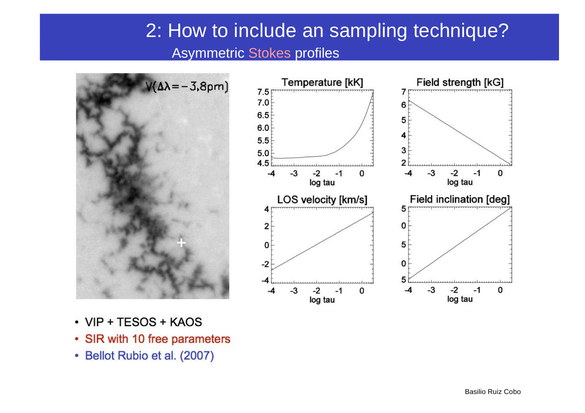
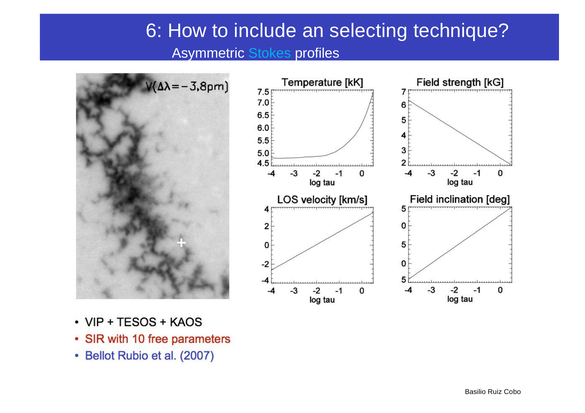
2: 2 -> 6
sampling: sampling -> selecting
Stokes colour: pink -> light blue
